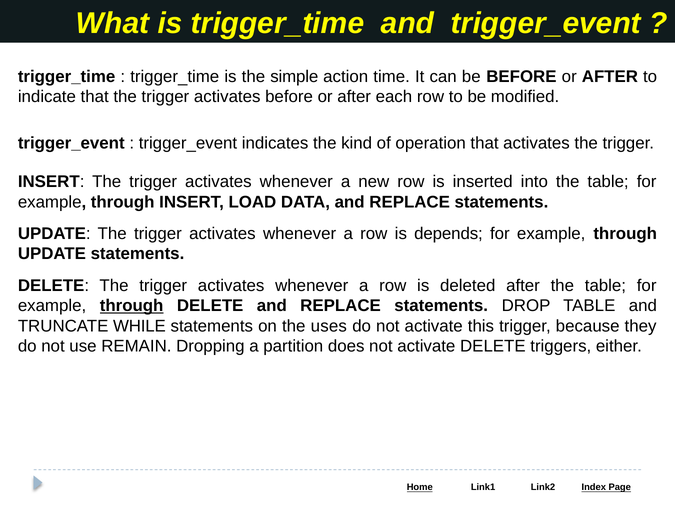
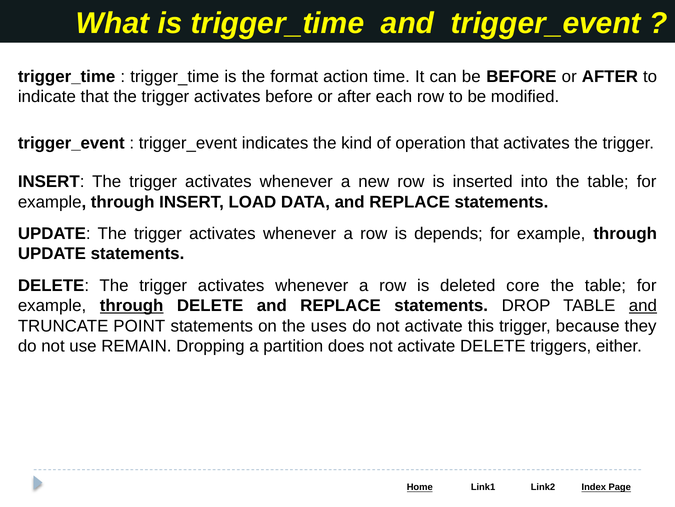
simple: simple -> format
deleted after: after -> core
and at (643, 305) underline: none -> present
WHILE: WHILE -> POINT
